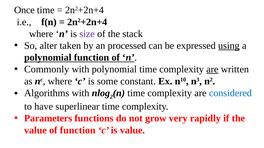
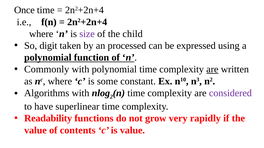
stack: stack -> child
alter: alter -> digit
using underline: present -> none
considered colour: blue -> purple
Parameters: Parameters -> Readability
of function: function -> contents
